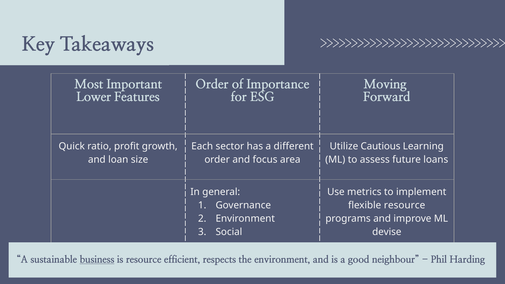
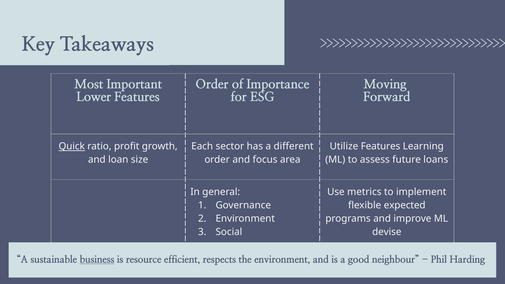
Quick underline: none -> present
Utilize Cautious: Cautious -> Features
flexible resource: resource -> expected
